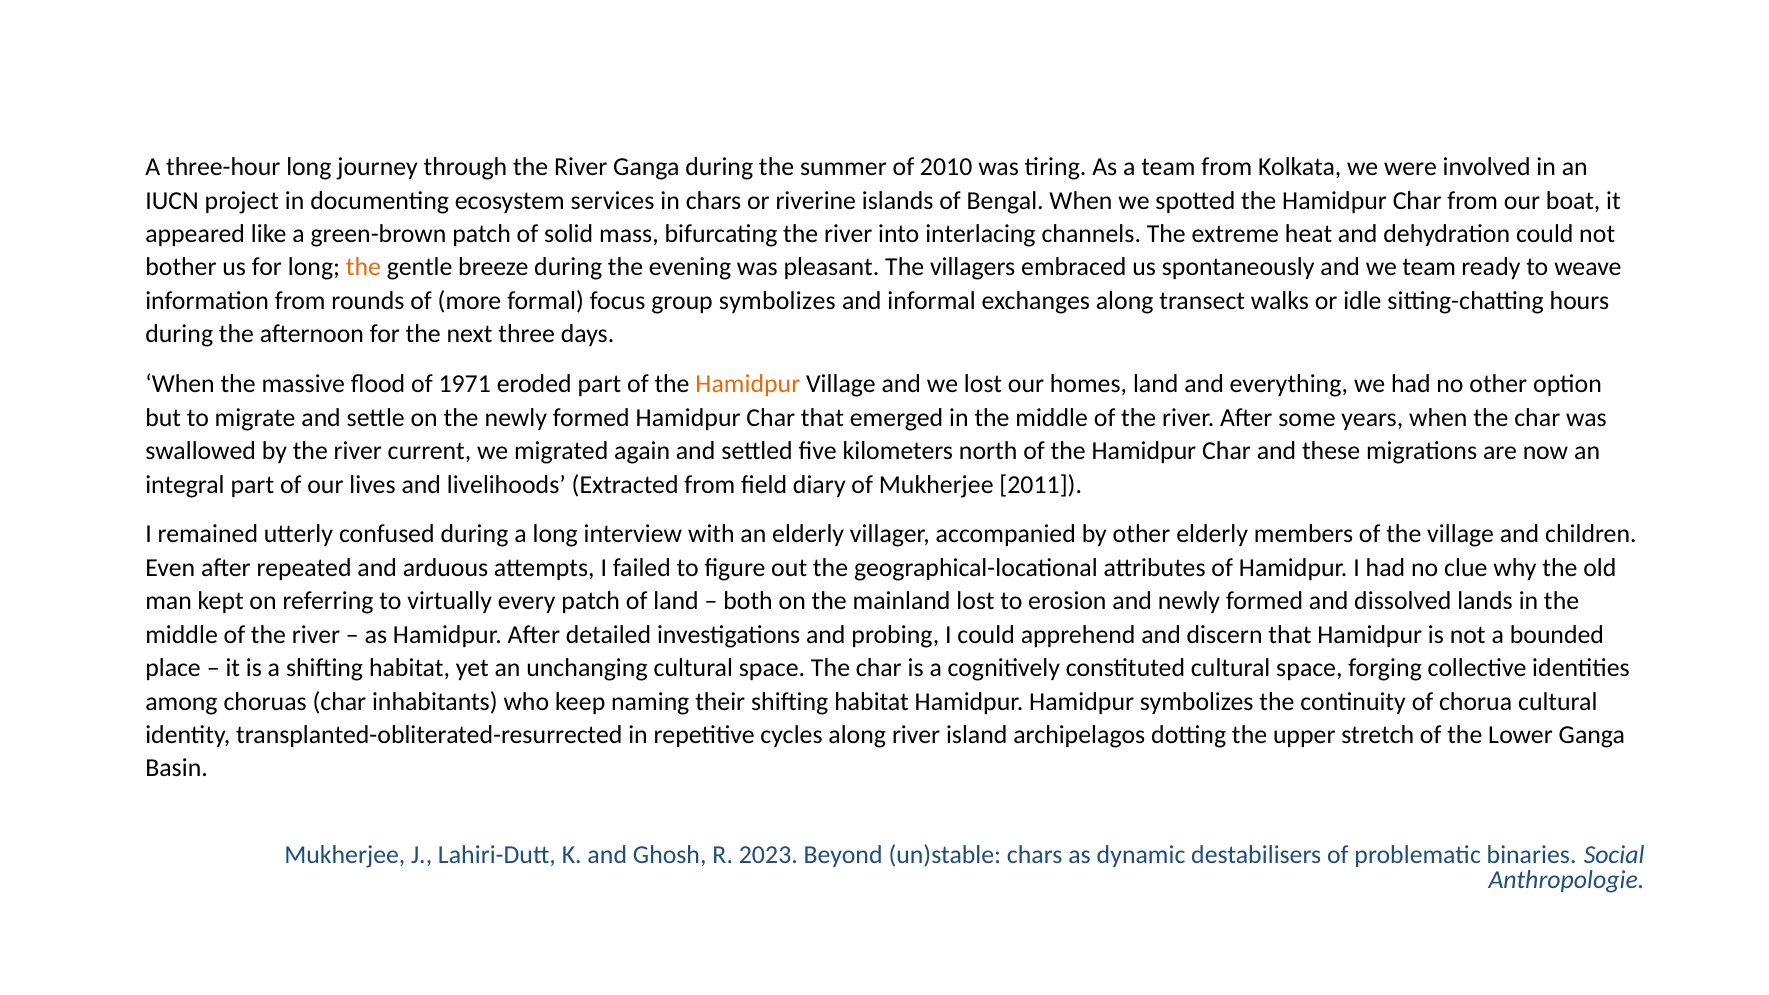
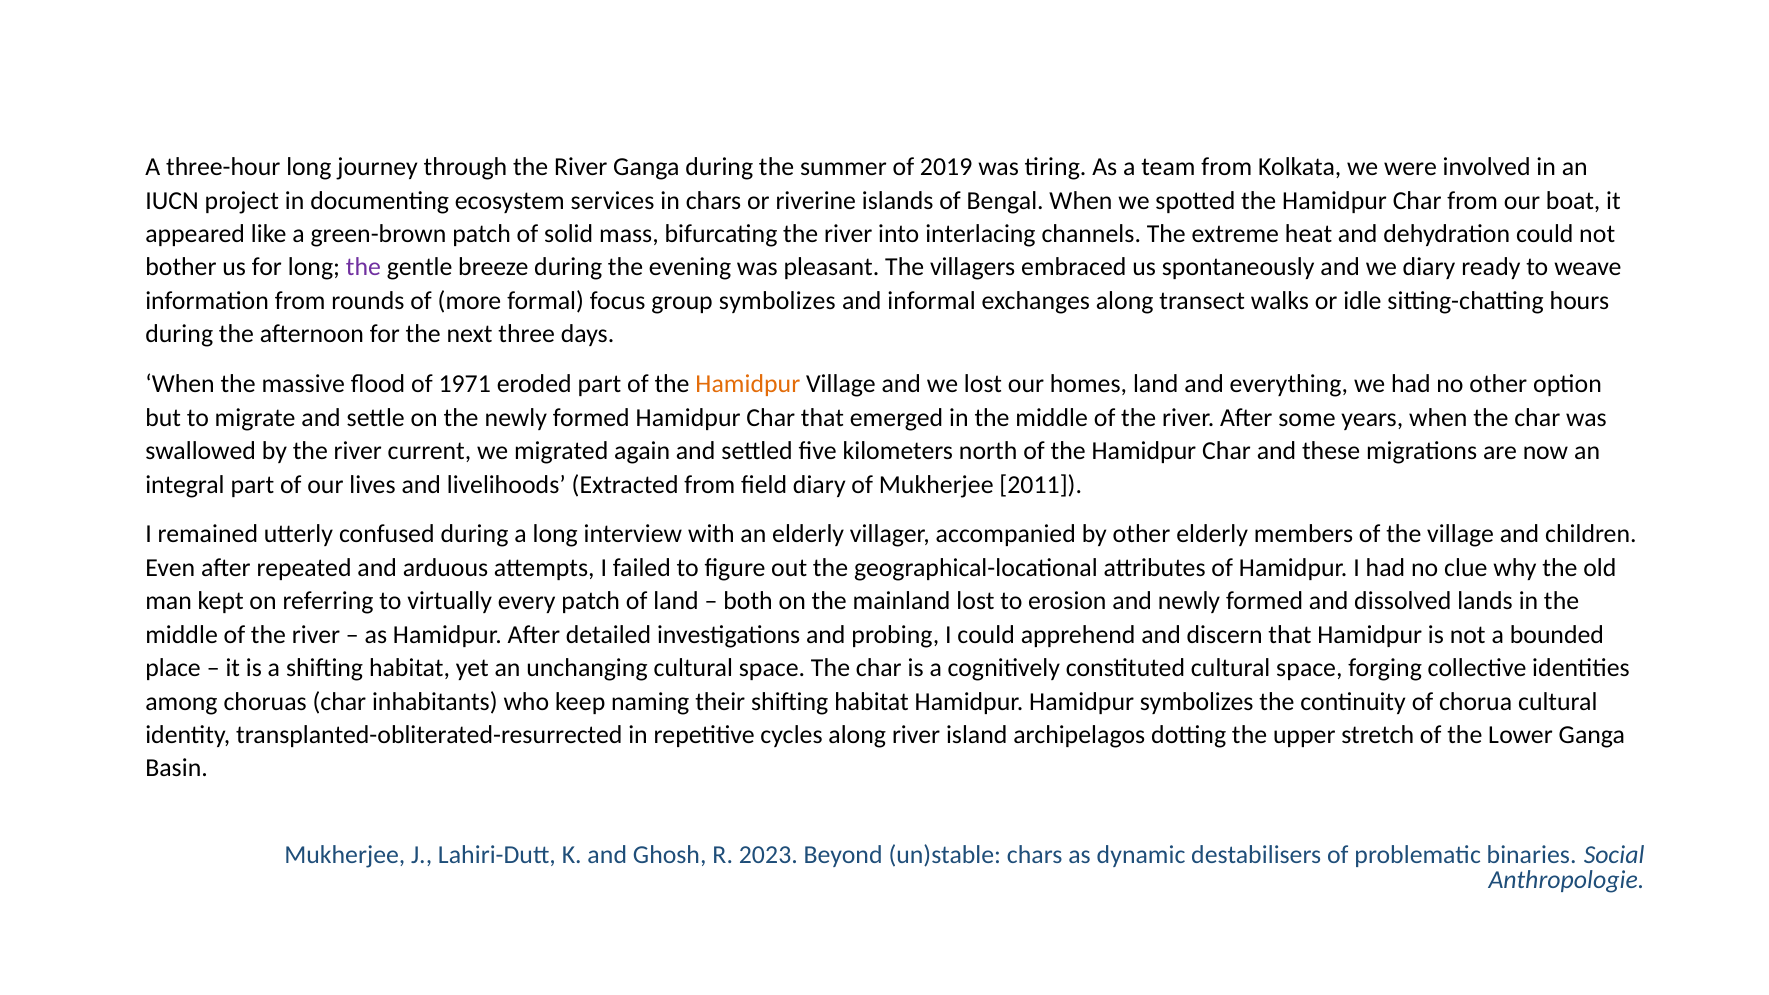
2010: 2010 -> 2019
the at (363, 267) colour: orange -> purple
we team: team -> diary
